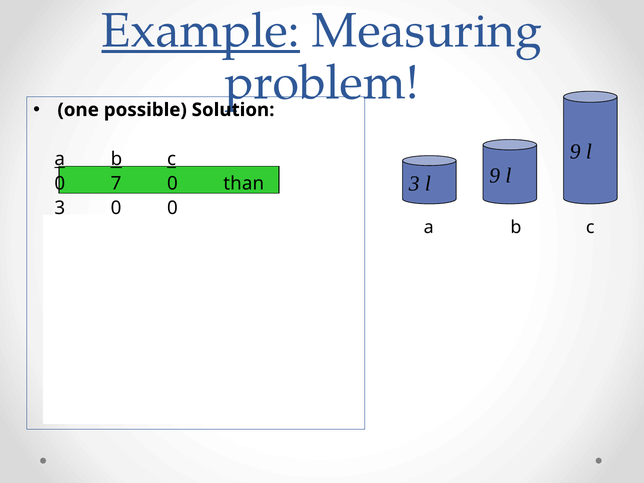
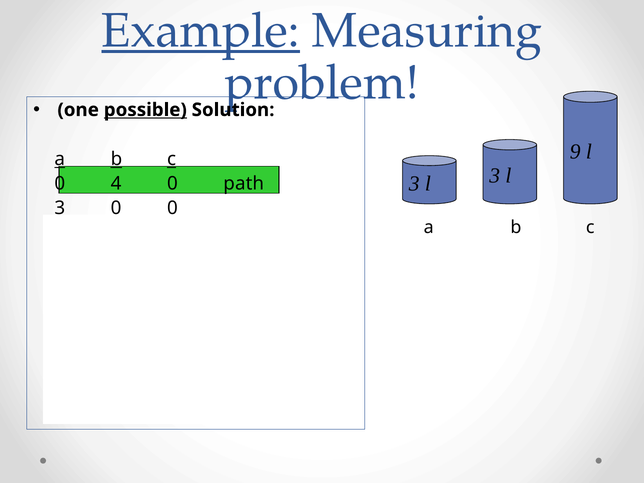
possible underline: none -> present
3 l 9: 9 -> 3
0 7: 7 -> 4
than: than -> path
